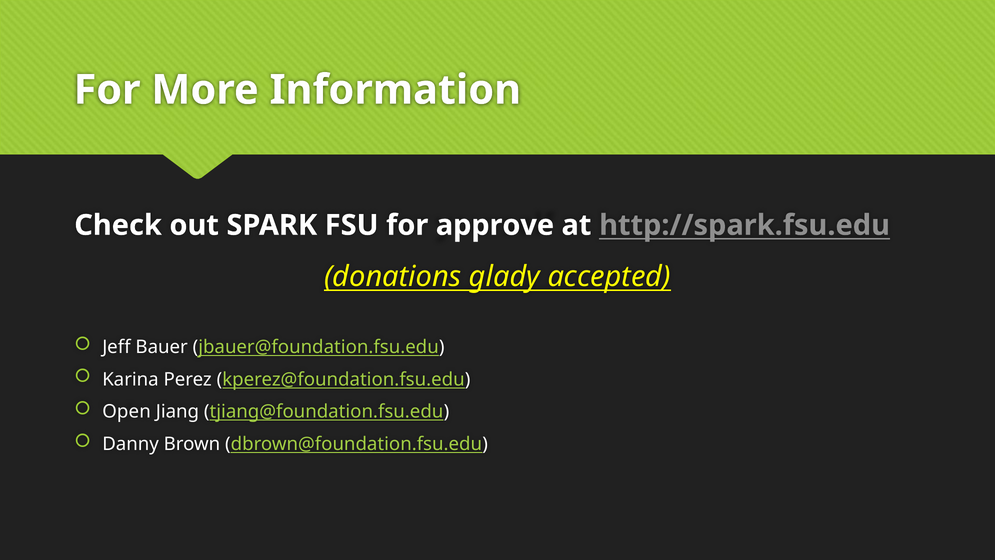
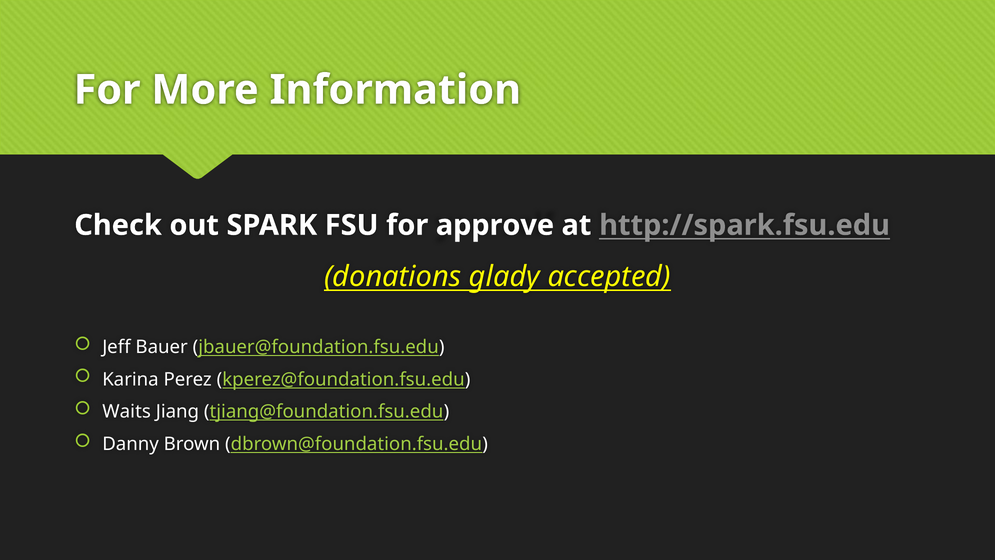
Open: Open -> Waits
